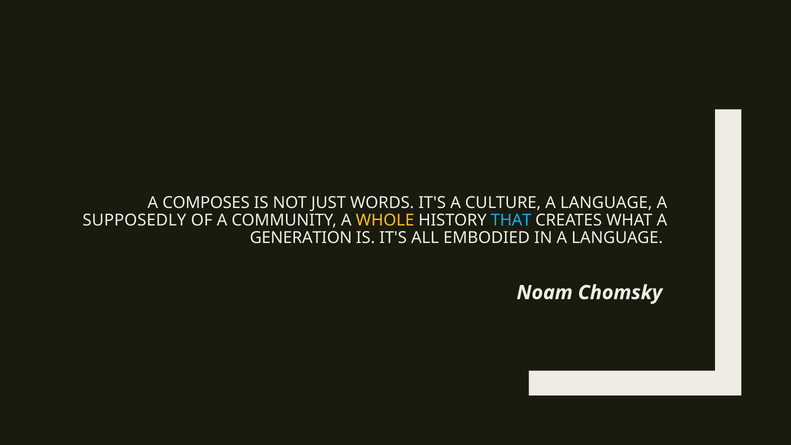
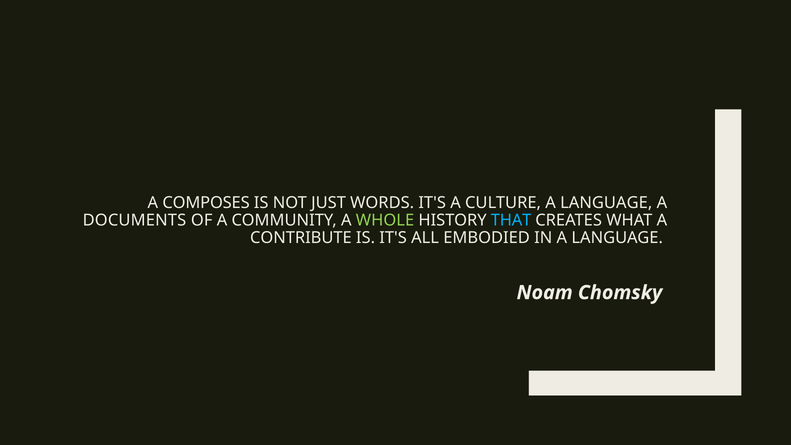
SUPPOSEDLY: SUPPOSEDLY -> DOCUMENTS
WHOLE colour: yellow -> light green
GENERATION: GENERATION -> CONTRIBUTE
